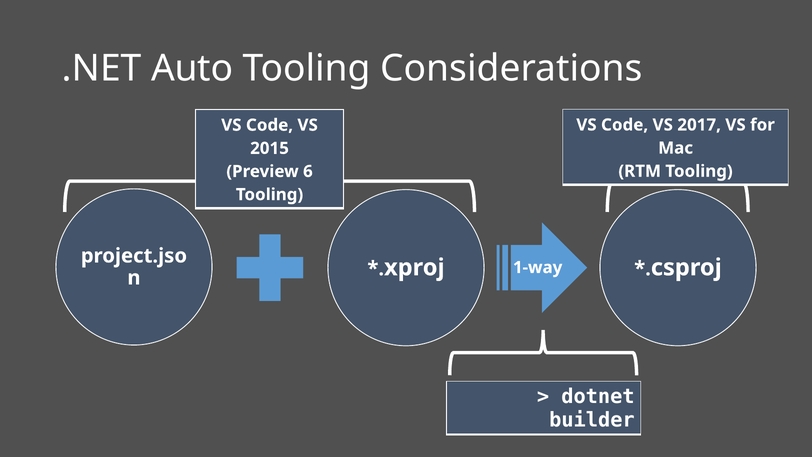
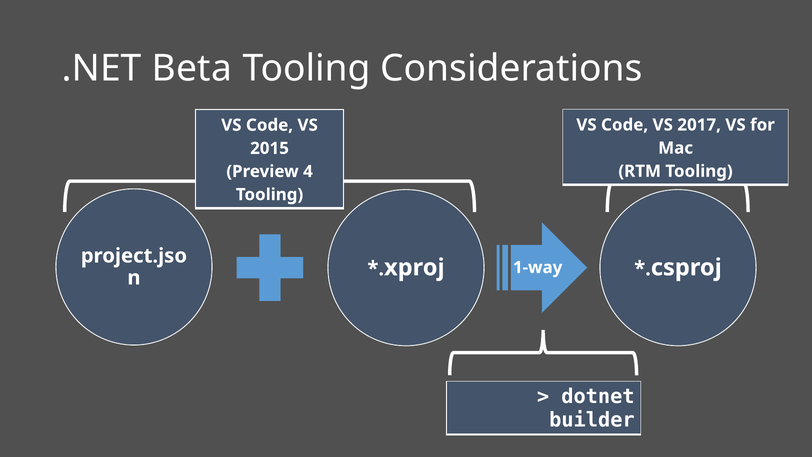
Auto: Auto -> Beta
6: 6 -> 4
